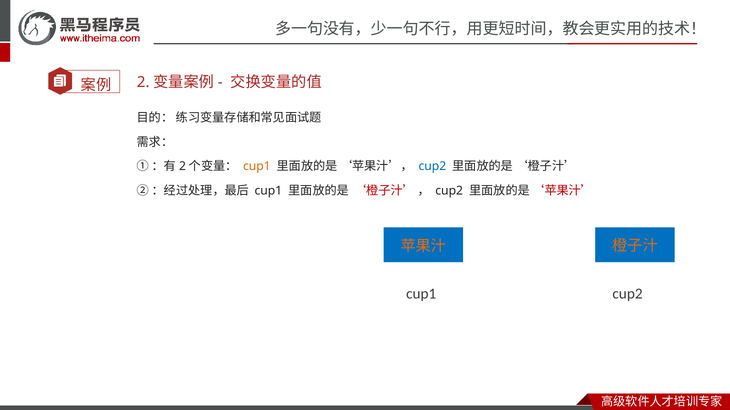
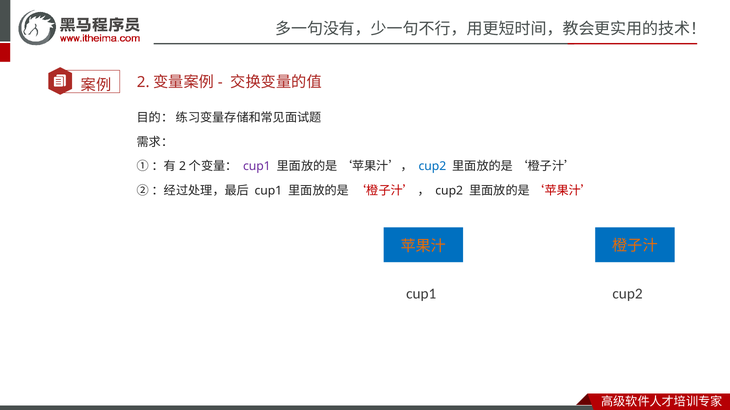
cup1 at (257, 167) colour: orange -> purple
